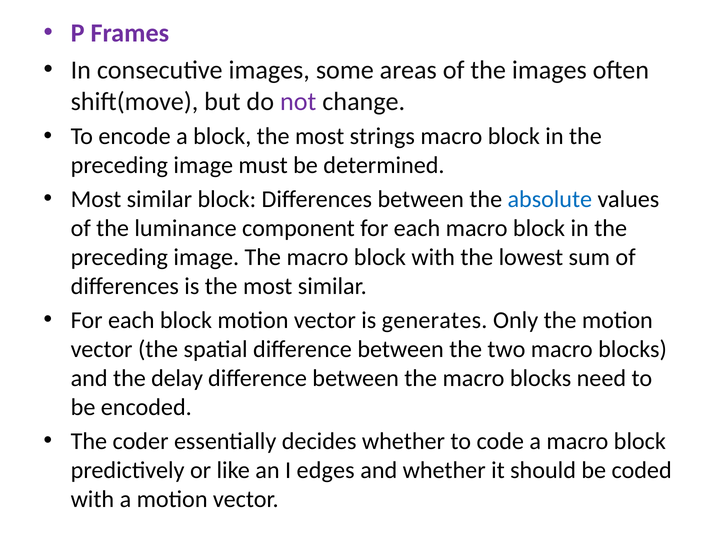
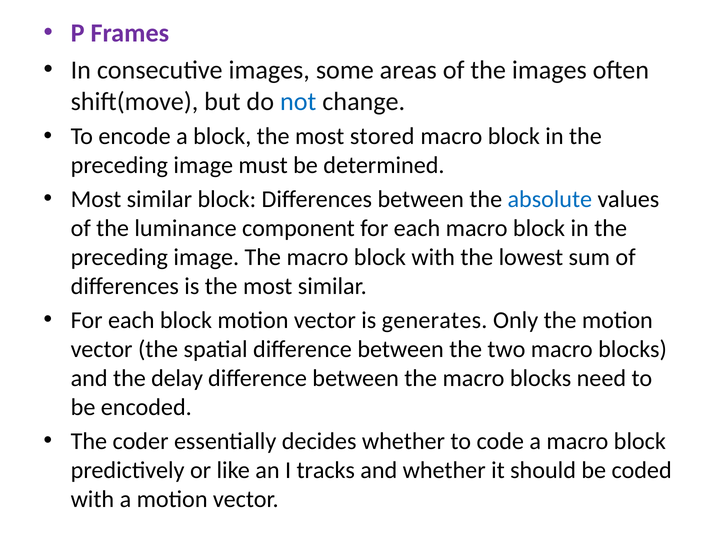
not colour: purple -> blue
strings: strings -> stored
edges: edges -> tracks
